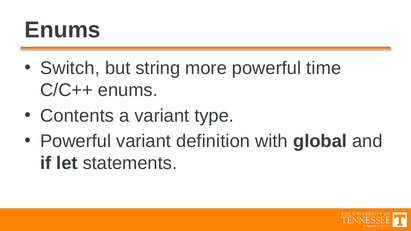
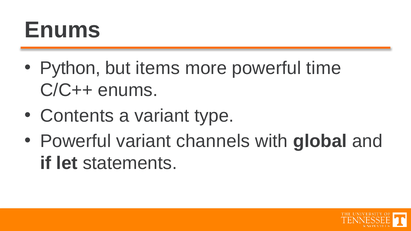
Switch: Switch -> Python
string: string -> items
definition: definition -> channels
